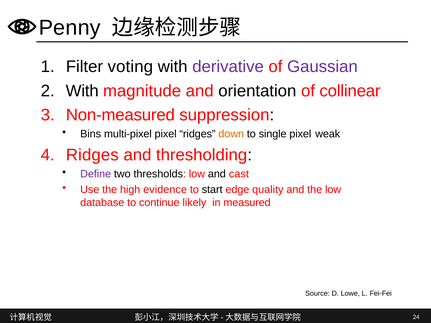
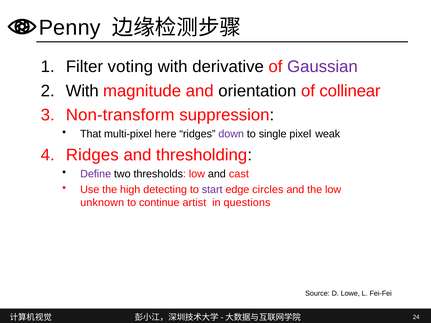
derivative colour: purple -> black
Non-measured: Non-measured -> Non-transform
Bins: Bins -> That
multi-pixel pixel: pixel -> here
down colour: orange -> purple
evidence: evidence -> detecting
start colour: black -> purple
quality: quality -> circles
database: database -> unknown
likely: likely -> artist
measured: measured -> questions
